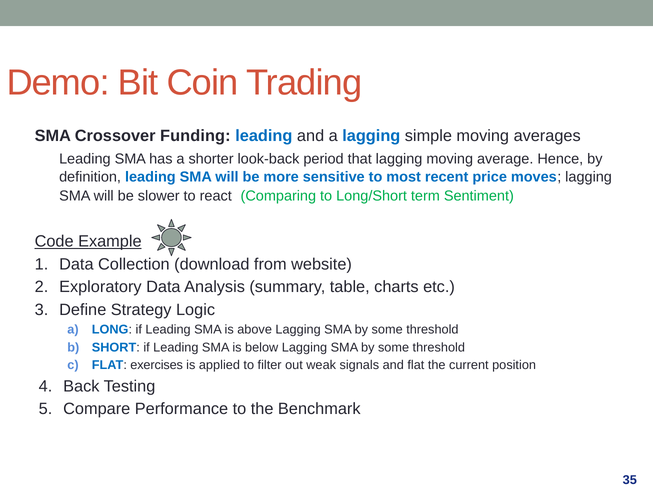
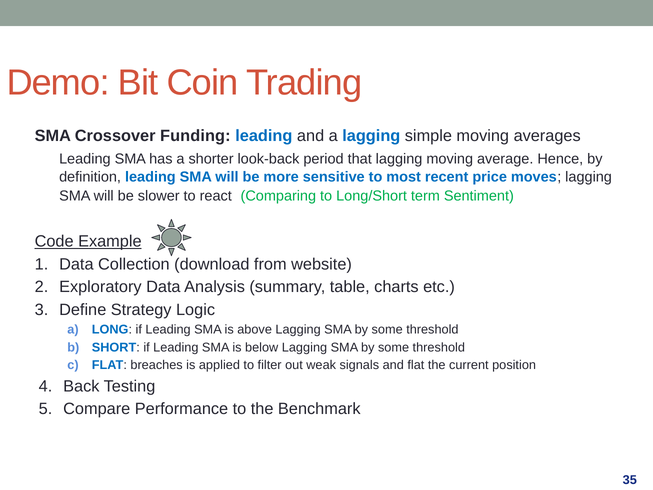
exercises: exercises -> breaches
